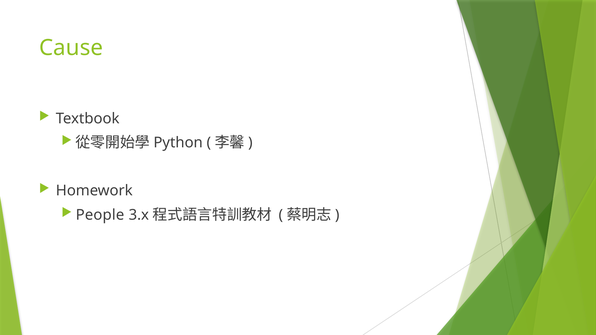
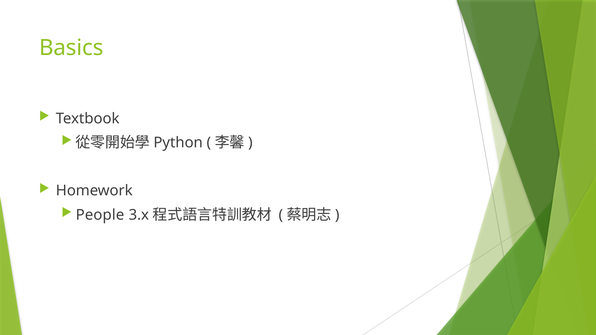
Cause: Cause -> Basics
